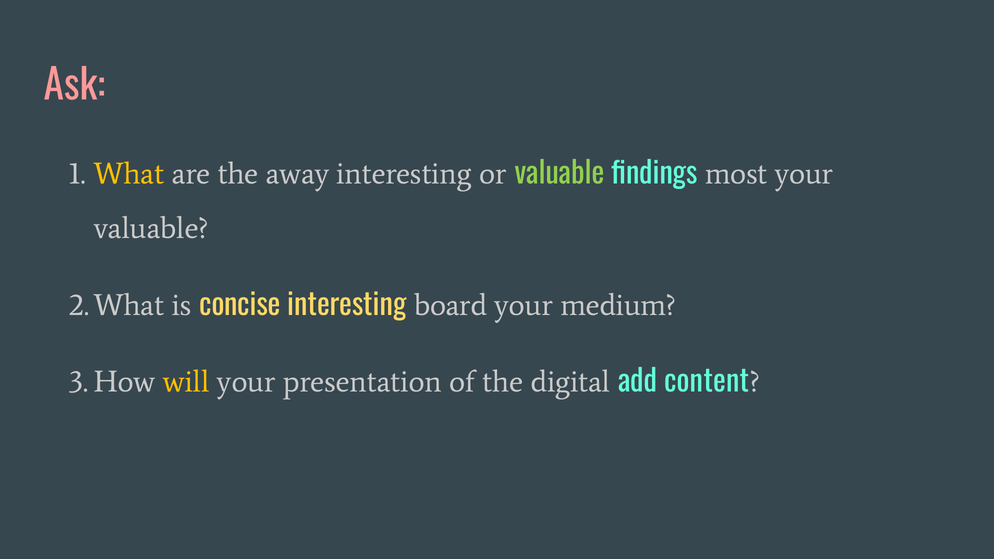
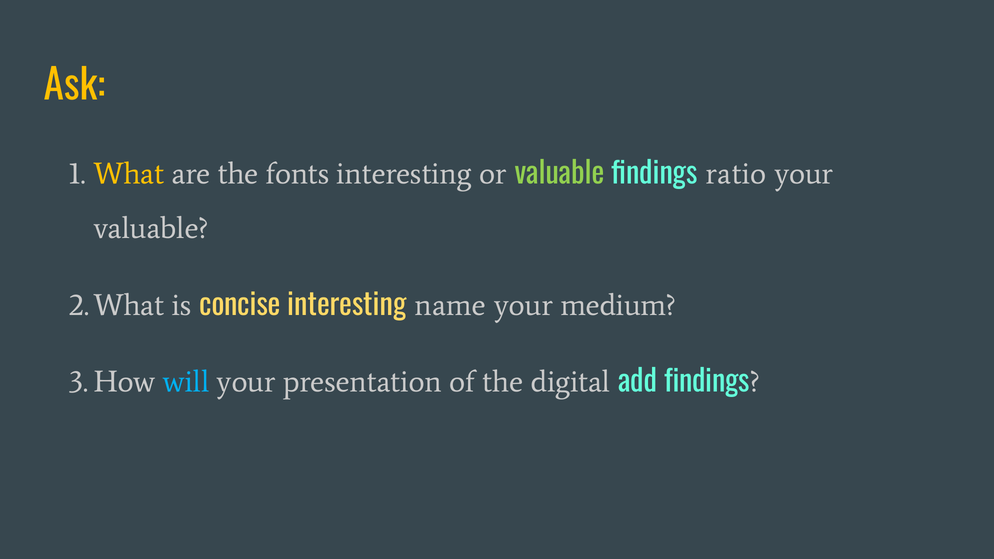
Ask colour: pink -> yellow
away: away -> fonts
most: most -> ratio
board: board -> name
will colour: yellow -> light blue
add content: content -> findings
